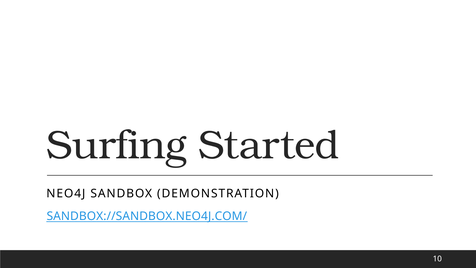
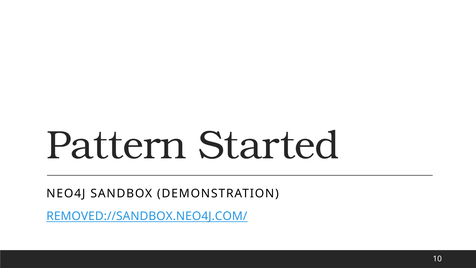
Surfing: Surfing -> Pattern
SANDBOX://SANDBOX.NEO4J.COM/: SANDBOX://SANDBOX.NEO4J.COM/ -> REMOVED://SANDBOX.NEO4J.COM/
